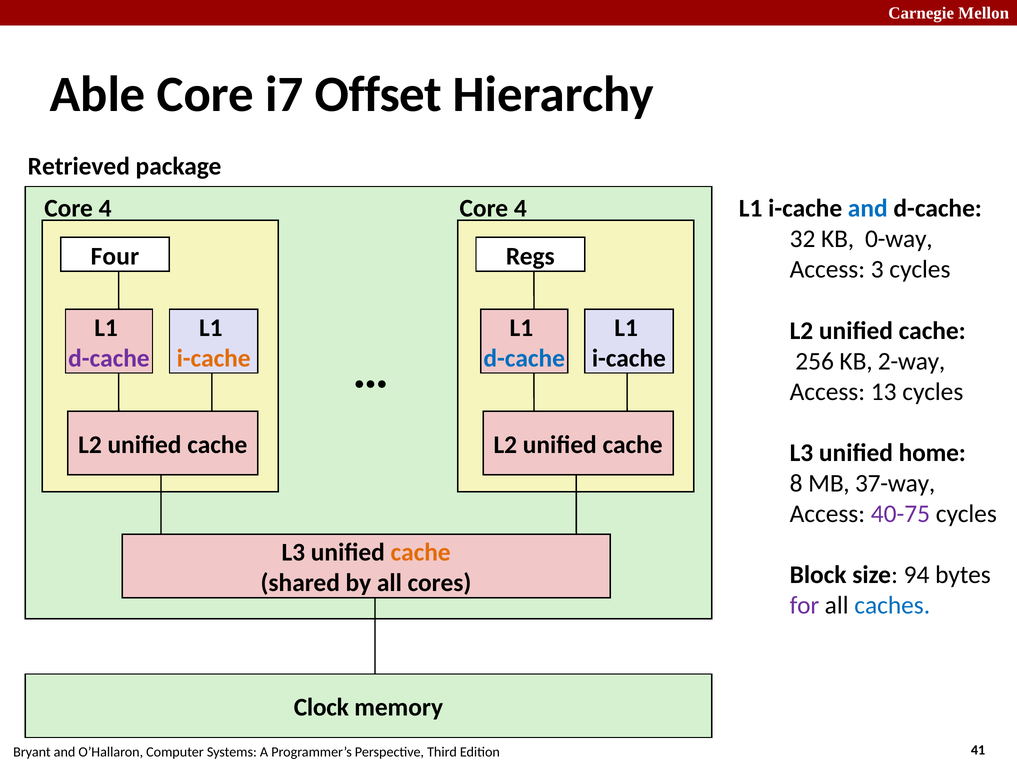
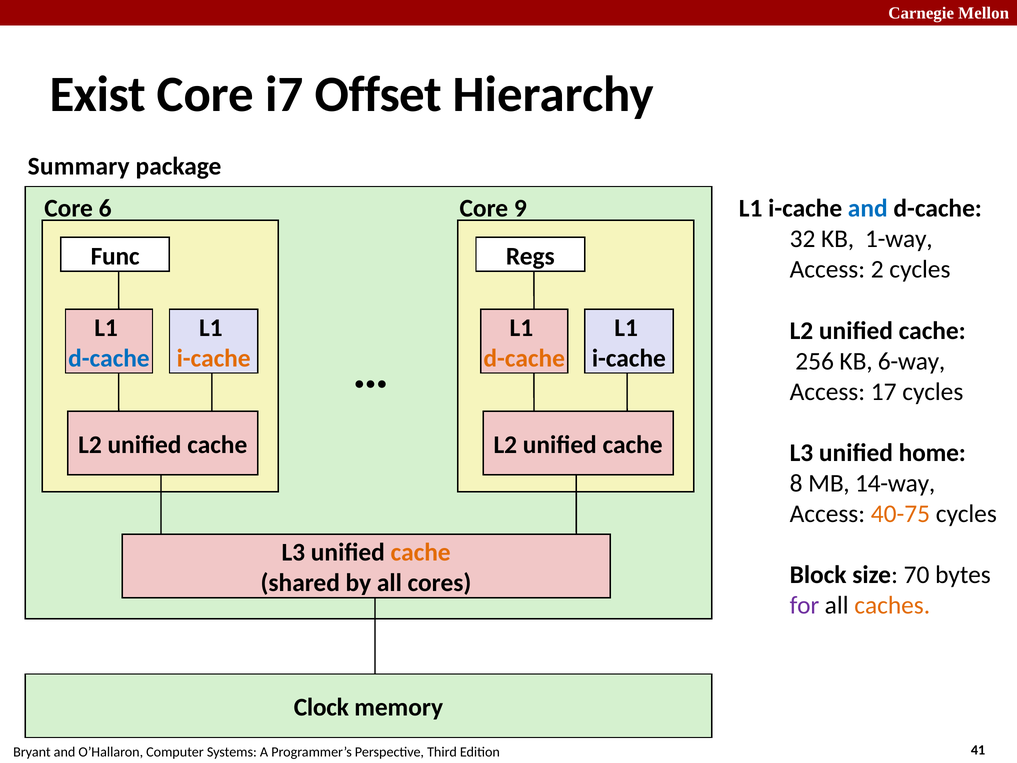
Able: Able -> Exist
Retrieved: Retrieved -> Summary
4 at (105, 208): 4 -> 6
4 at (520, 208): 4 -> 9
0-way: 0-way -> 1-way
Four: Four -> Func
3: 3 -> 2
d-cache at (109, 358) colour: purple -> blue
d-cache at (524, 358) colour: blue -> orange
2-way: 2-way -> 6-way
13: 13 -> 17
37-way: 37-way -> 14-way
40-75 colour: purple -> orange
94: 94 -> 70
caches colour: blue -> orange
